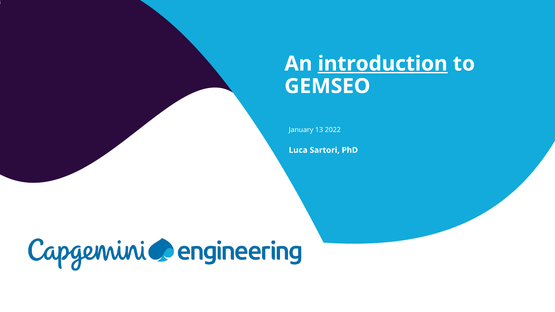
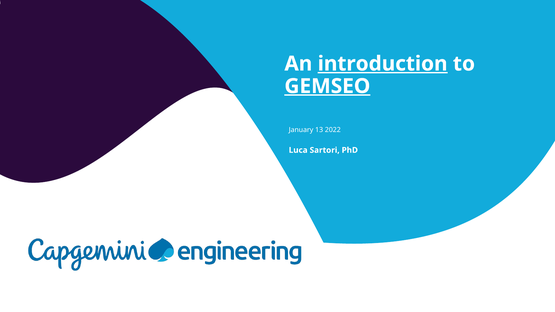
GEMSEO underline: none -> present
